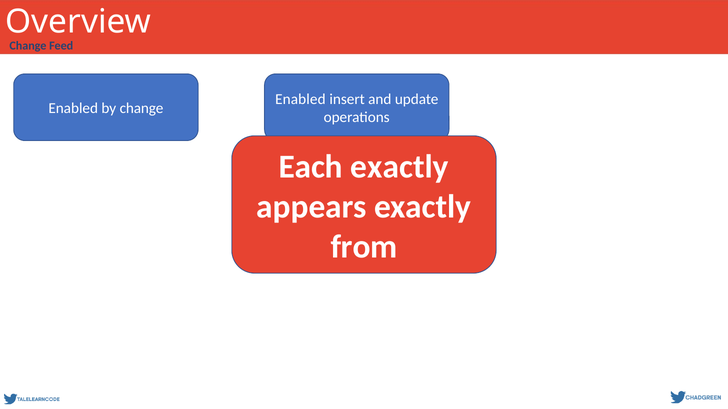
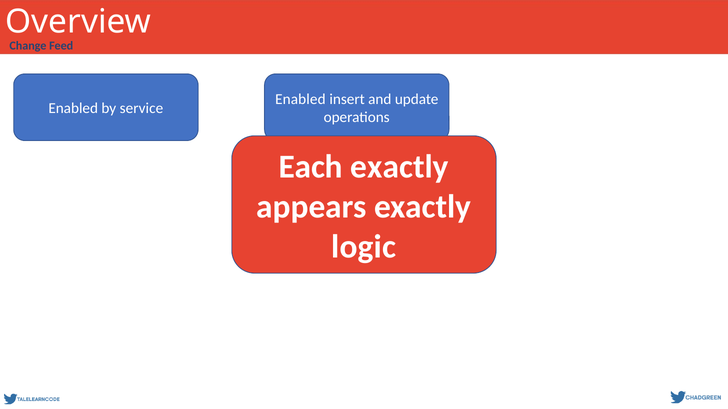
by change: change -> service
from: from -> logic
